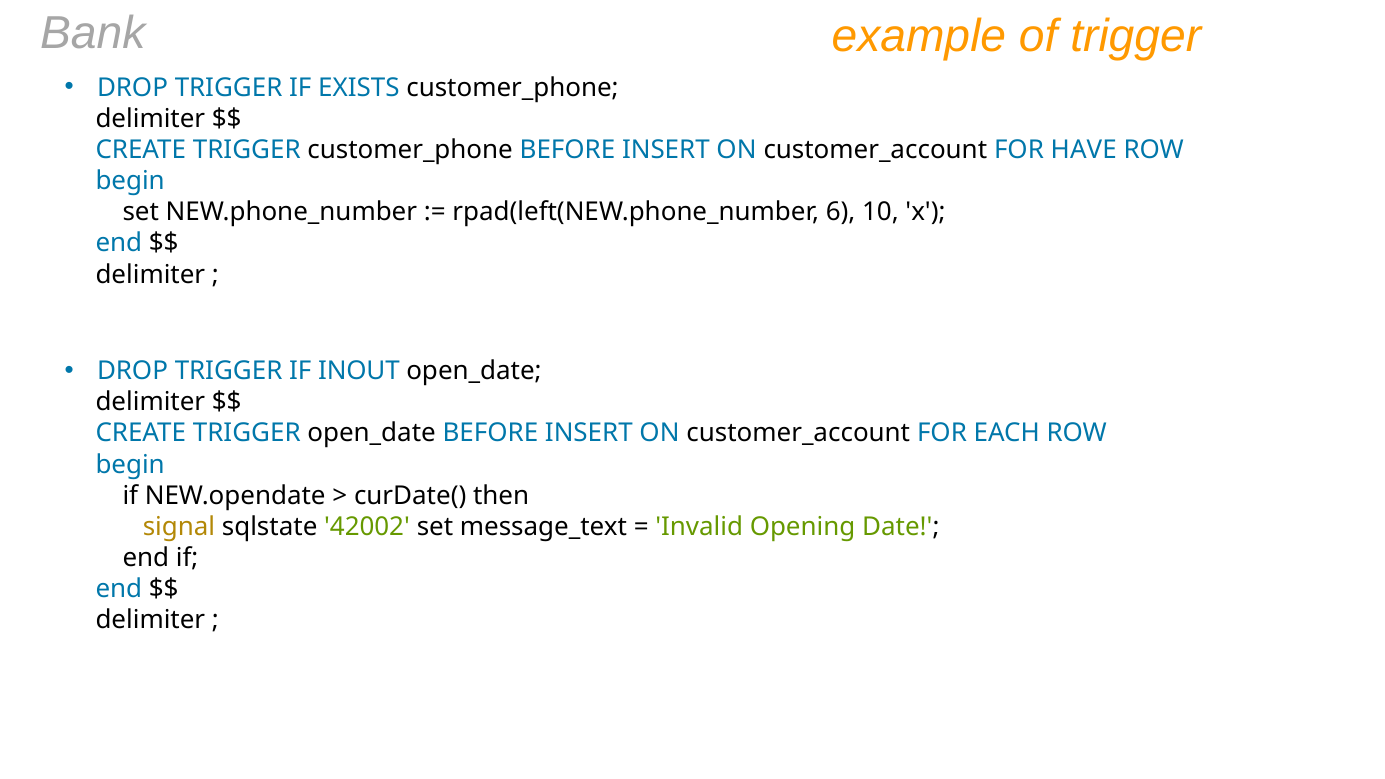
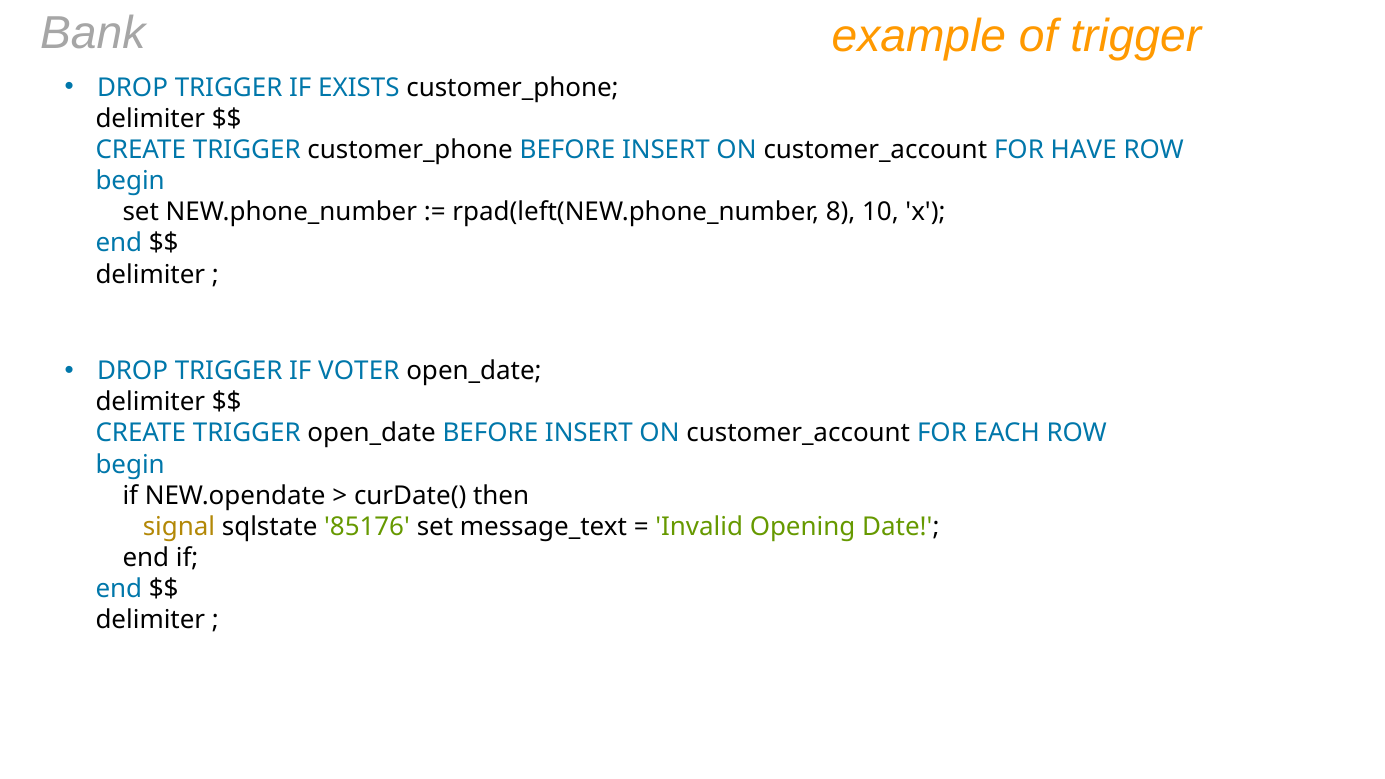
6: 6 -> 8
INOUT: INOUT -> VOTER
42002: 42002 -> 85176
